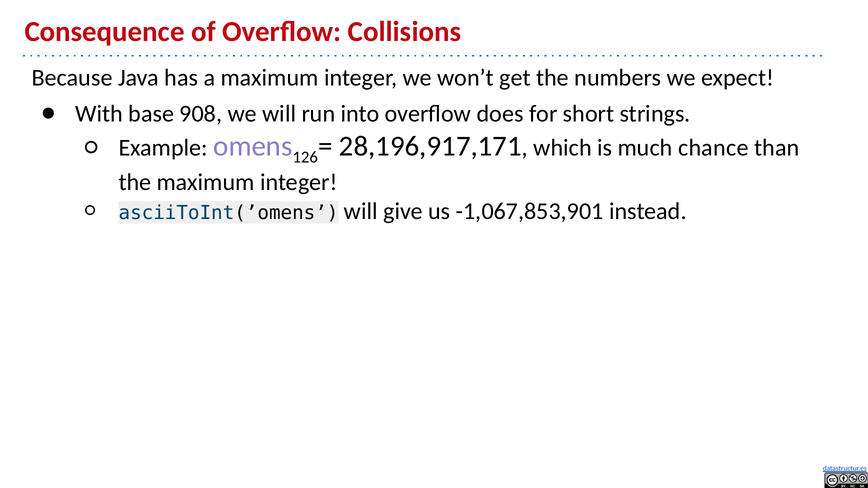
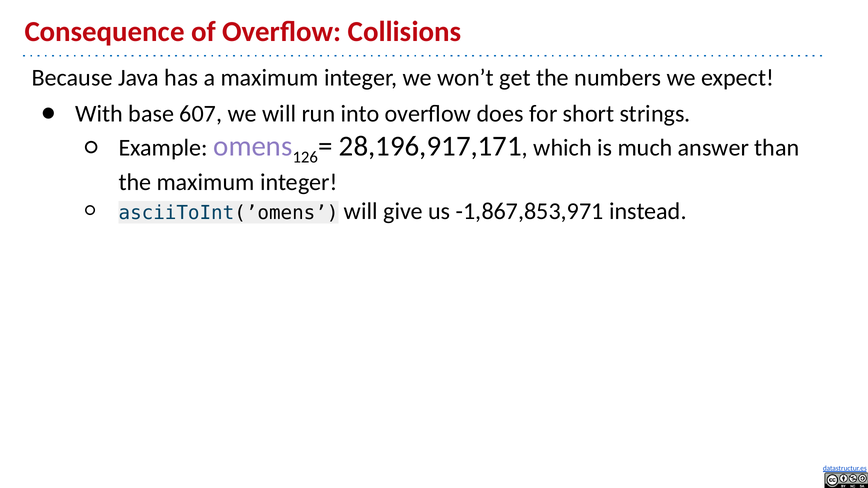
908: 908 -> 607
chance: chance -> answer
-1,067,853,901: -1,067,853,901 -> -1,867,853,971
